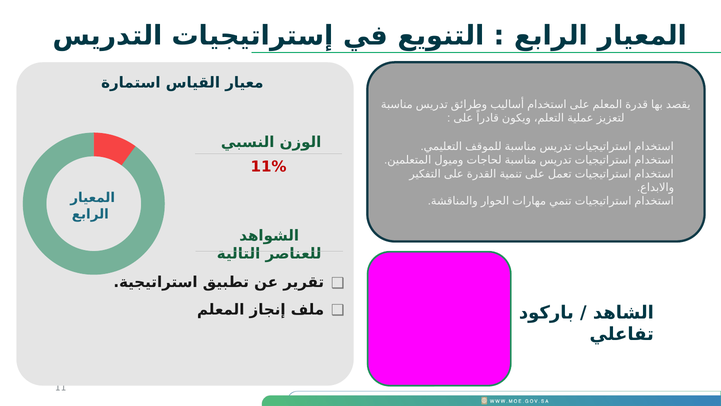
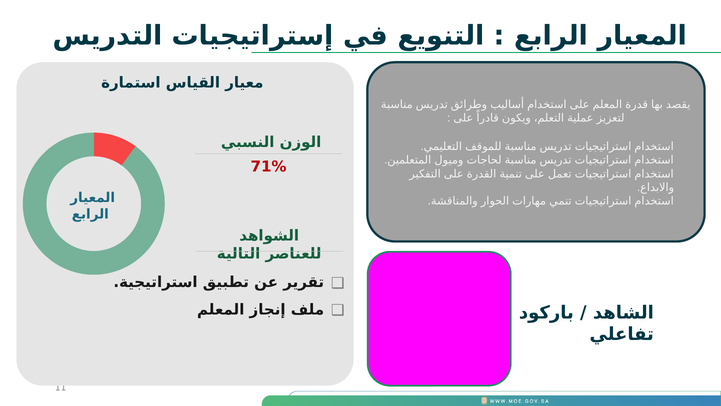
11%: 11% -> 71%
